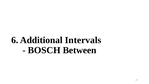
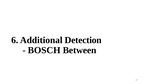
Intervals: Intervals -> Detection
